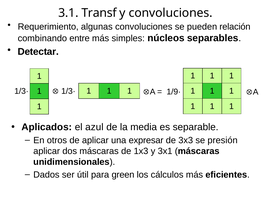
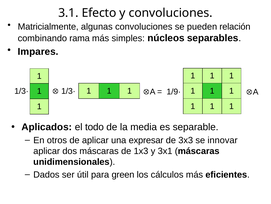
Transf: Transf -> Efecto
Requerimiento: Requerimiento -> Matricialmente
entre: entre -> rama
Detectar: Detectar -> Impares
azul: azul -> todo
presión: presión -> innovar
